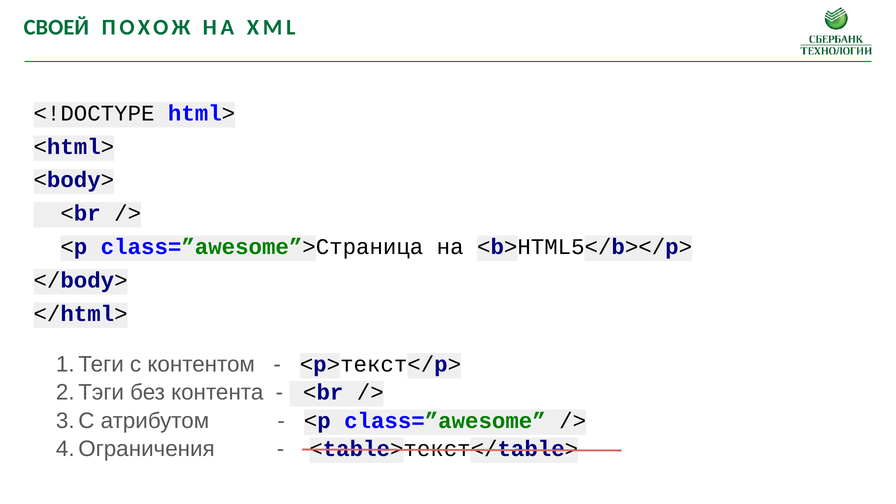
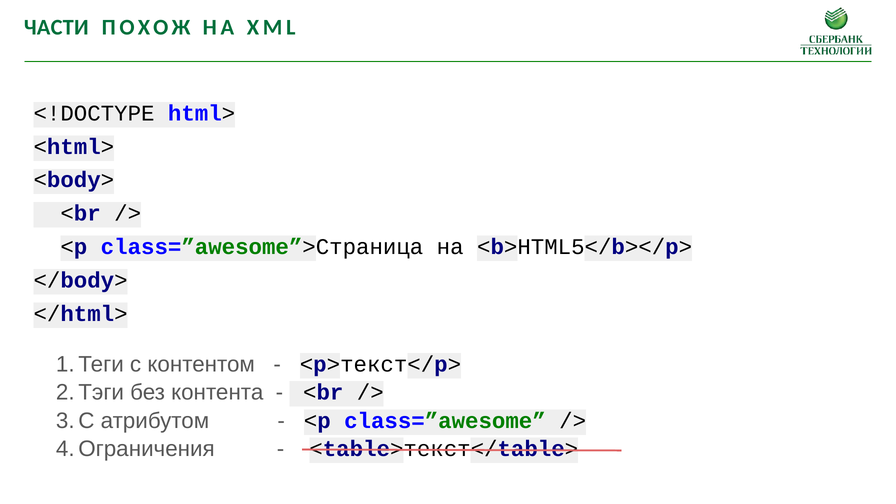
СВОЕЙ: СВОЕЙ -> ЧАСТИ
